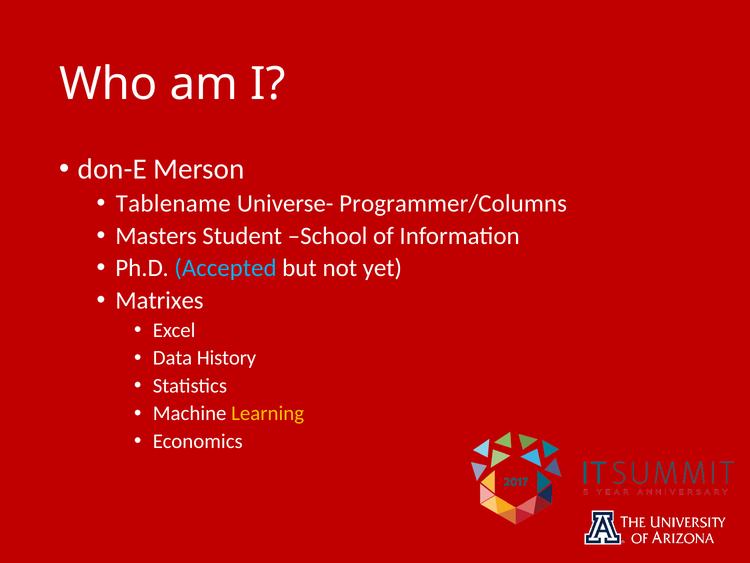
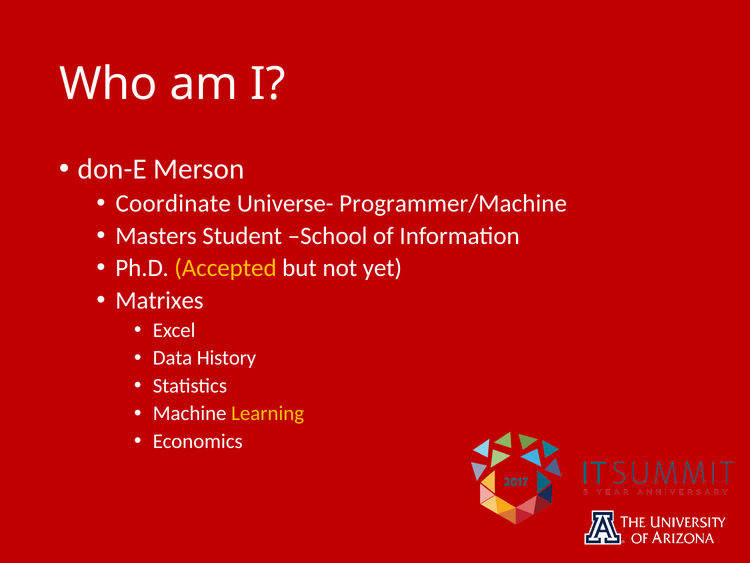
Tablename: Tablename -> Coordinate
Programmer/Columns: Programmer/Columns -> Programmer/Machine
Accepted colour: light blue -> yellow
